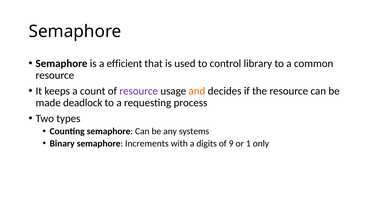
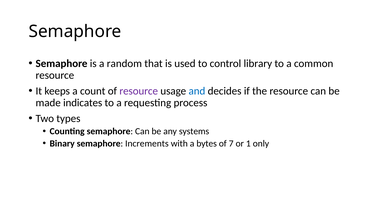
efficient: efficient -> random
and colour: orange -> blue
deadlock: deadlock -> indicates
digits: digits -> bytes
9: 9 -> 7
